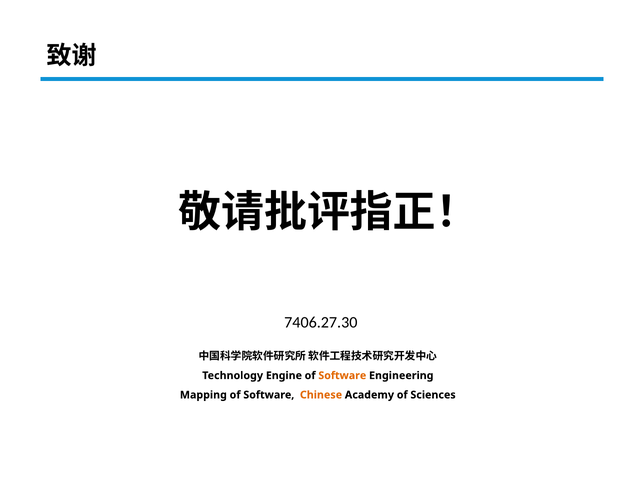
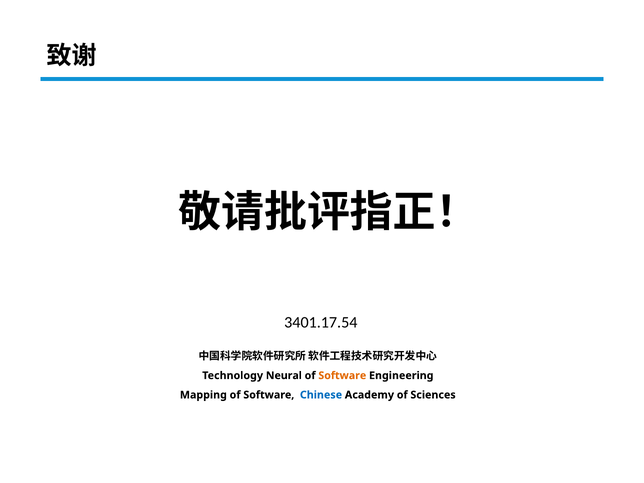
7406.27.30: 7406.27.30 -> 3401.17.54
Engine: Engine -> Neural
Chinese colour: orange -> blue
